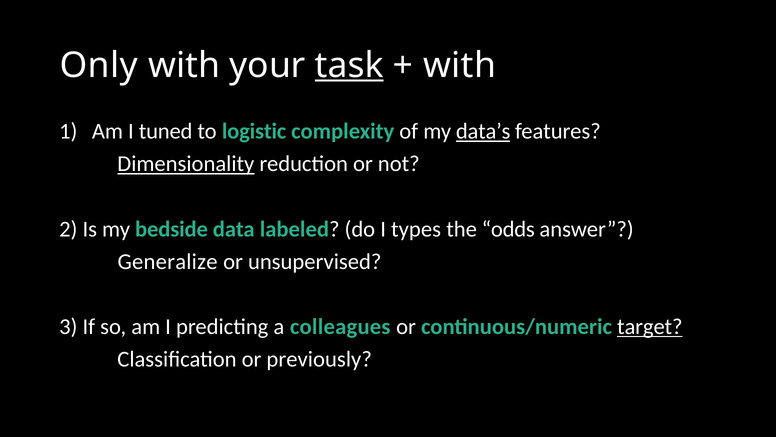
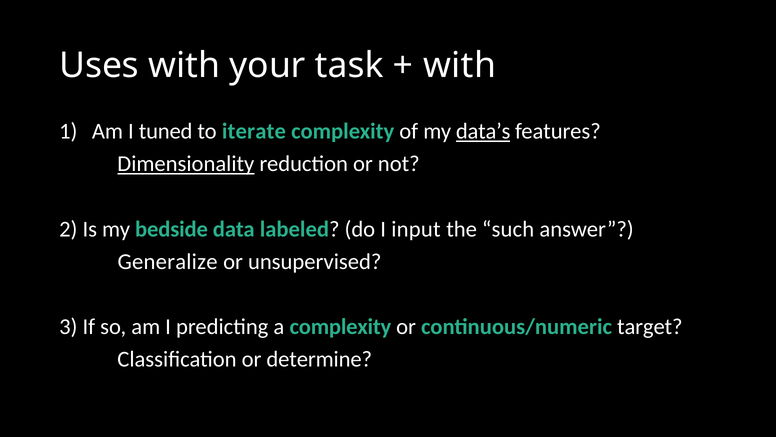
Only: Only -> Uses
task underline: present -> none
logistic: logistic -> iterate
types: types -> input
odds: odds -> such
a colleagues: colleagues -> complexity
target underline: present -> none
previously: previously -> determine
